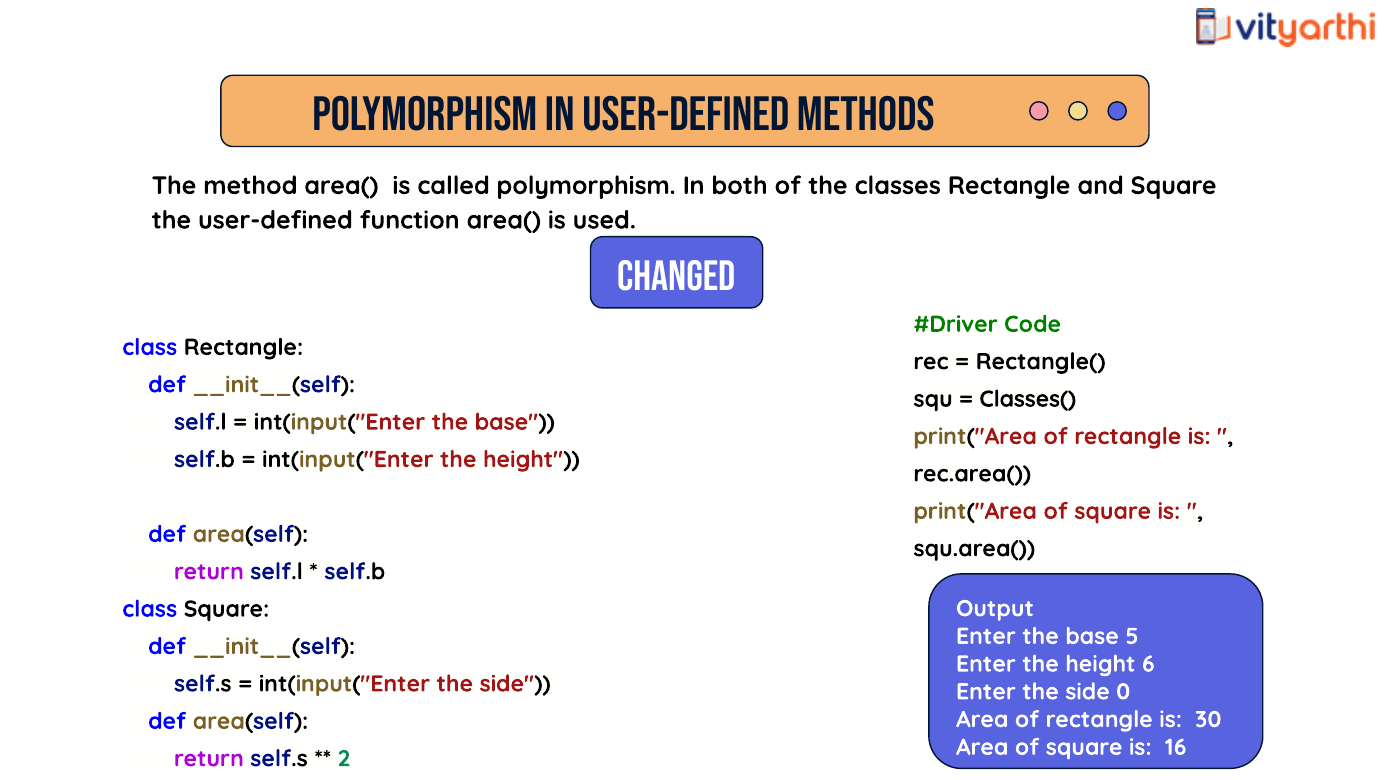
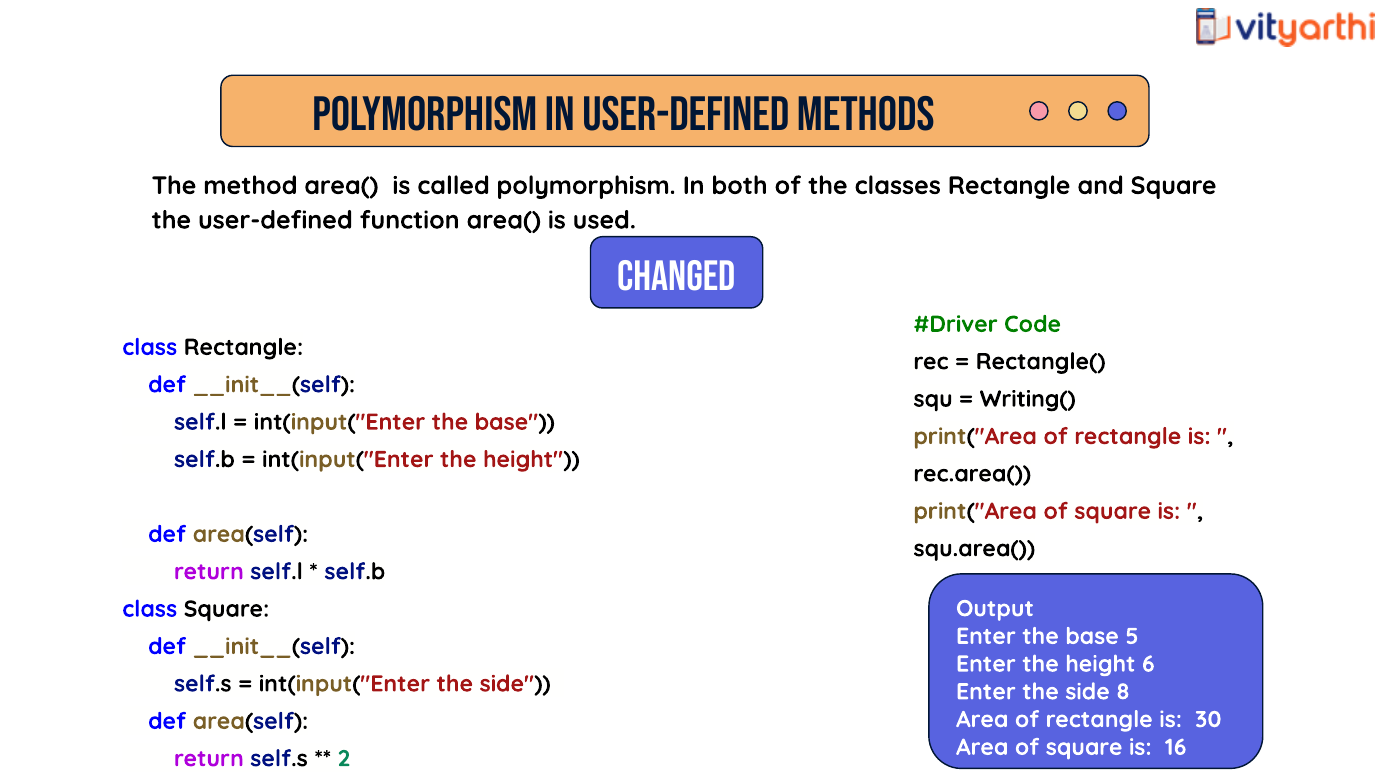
Classes(: Classes( -> Writing(
0: 0 -> 8
